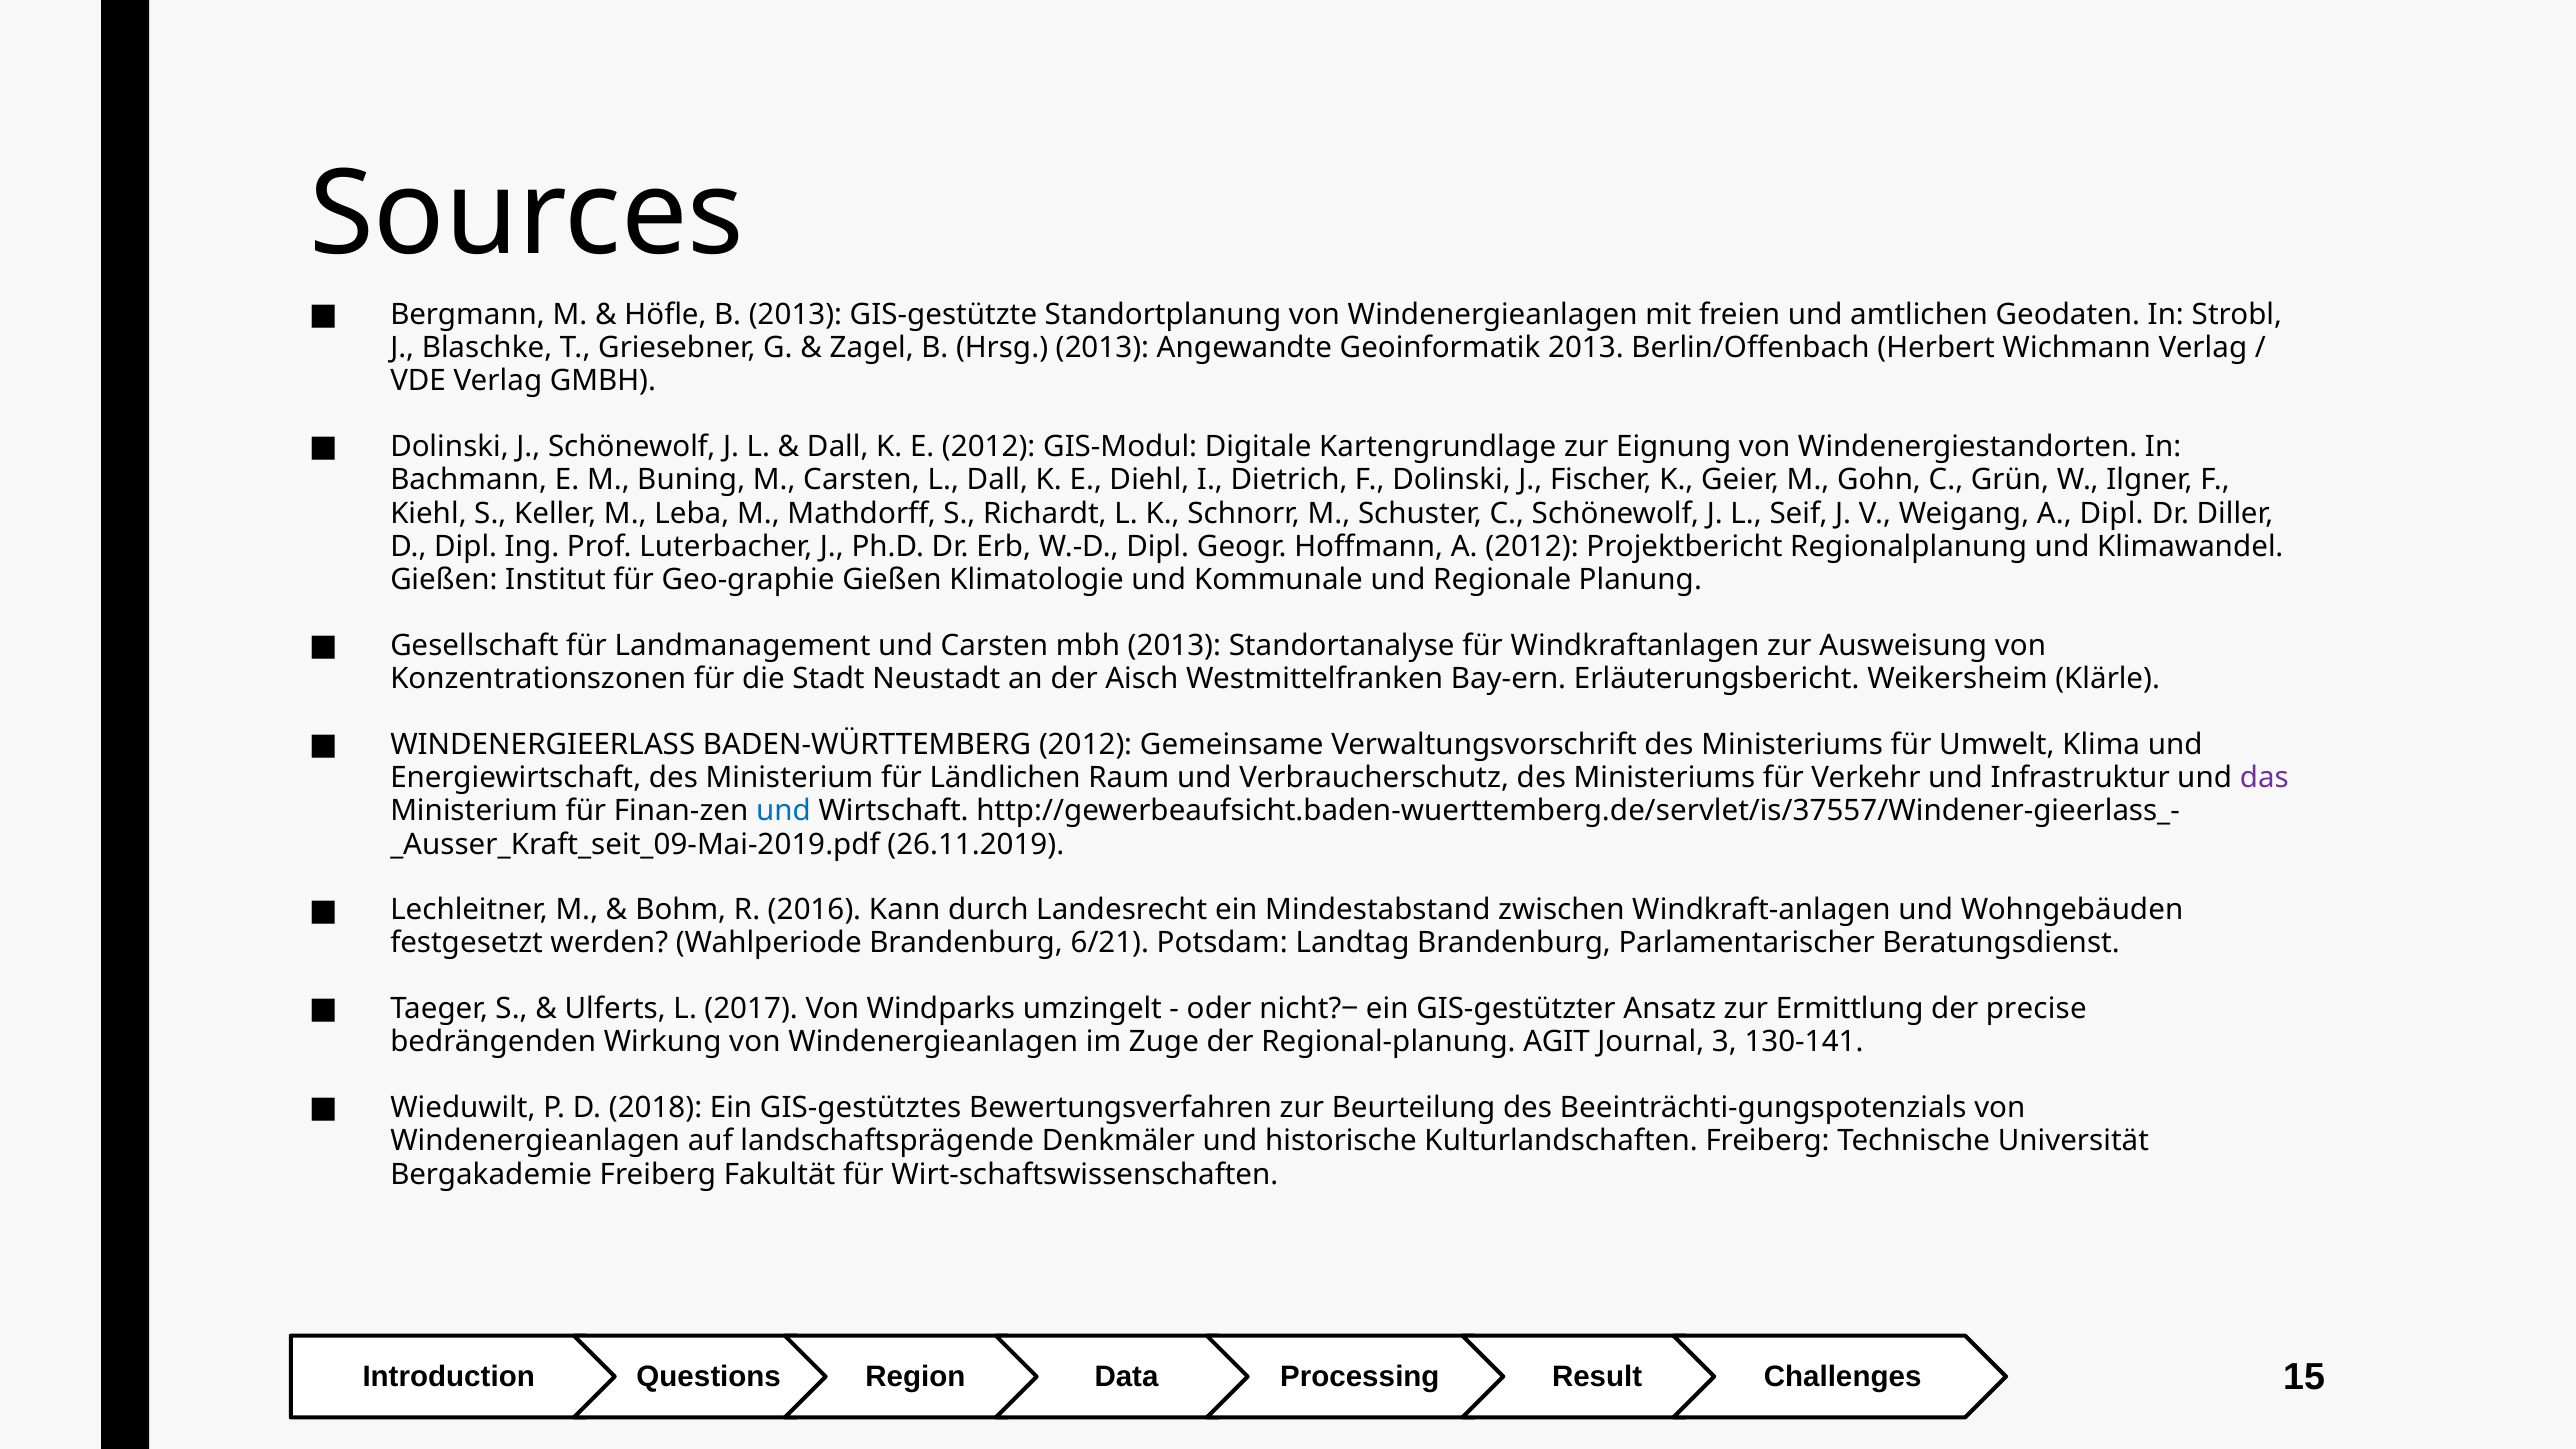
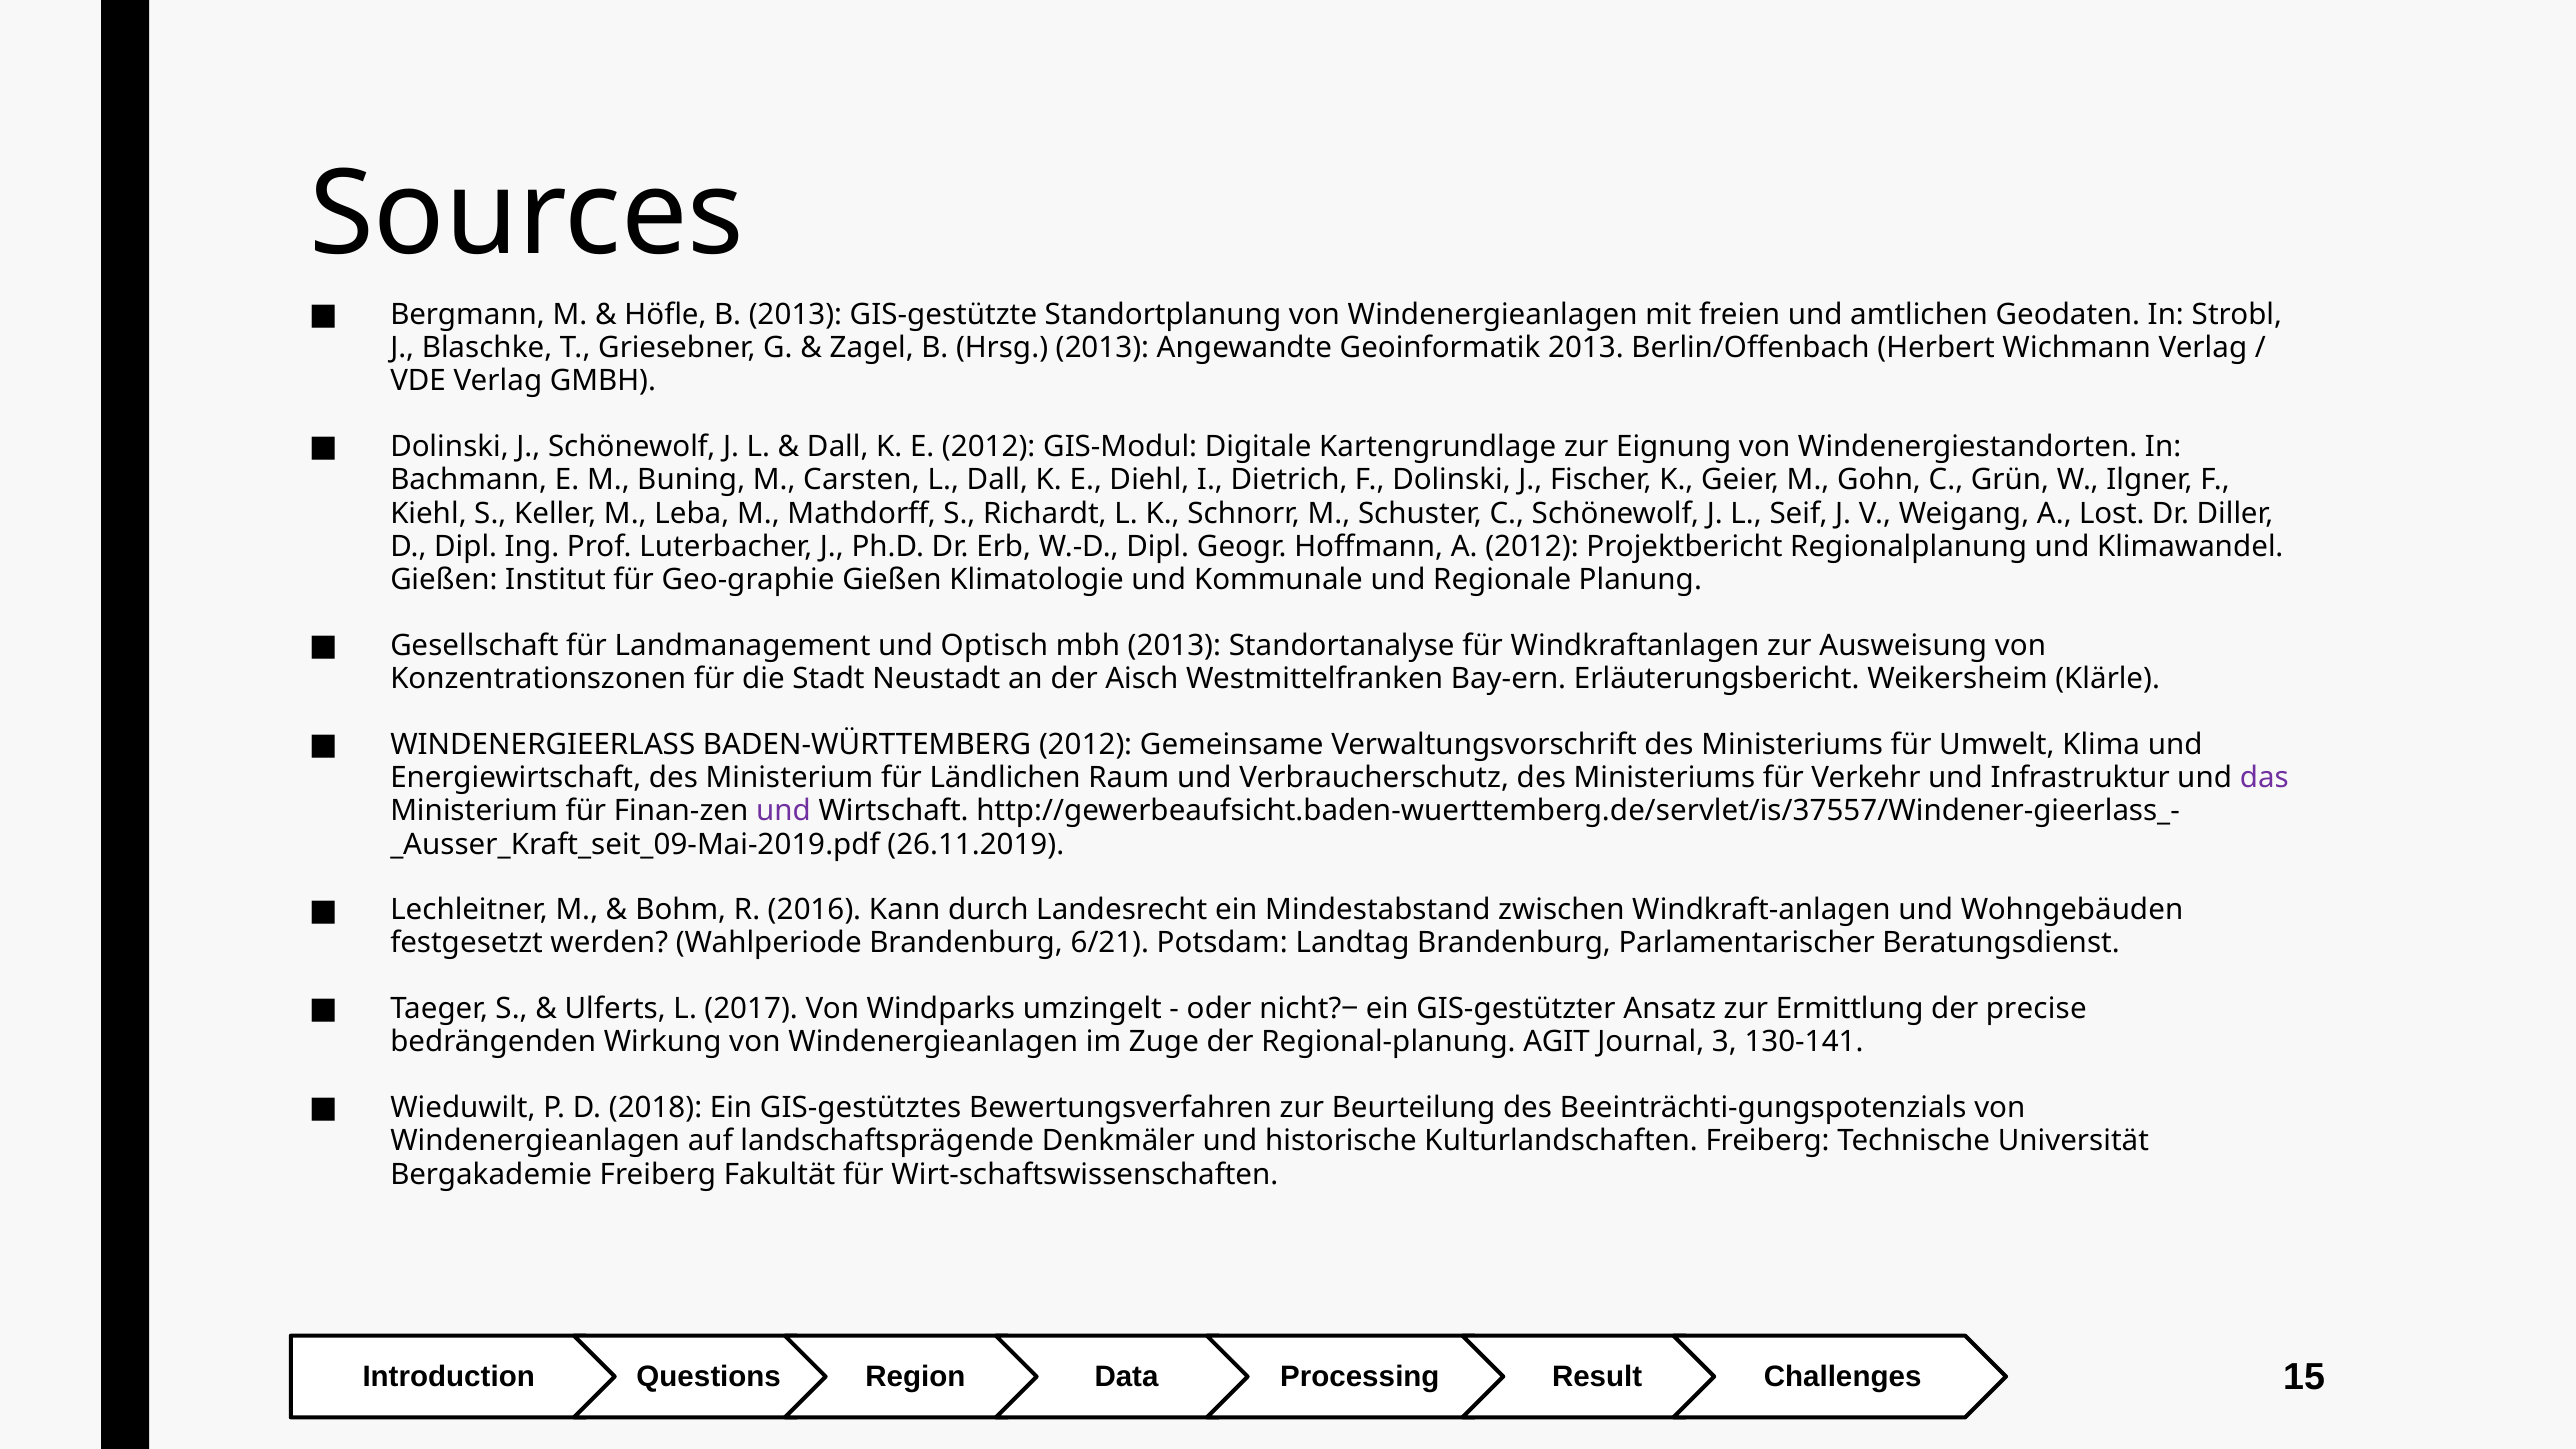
A Dipl: Dipl -> Lost
und Carsten: Carsten -> Optisch
und at (783, 811) colour: blue -> purple
